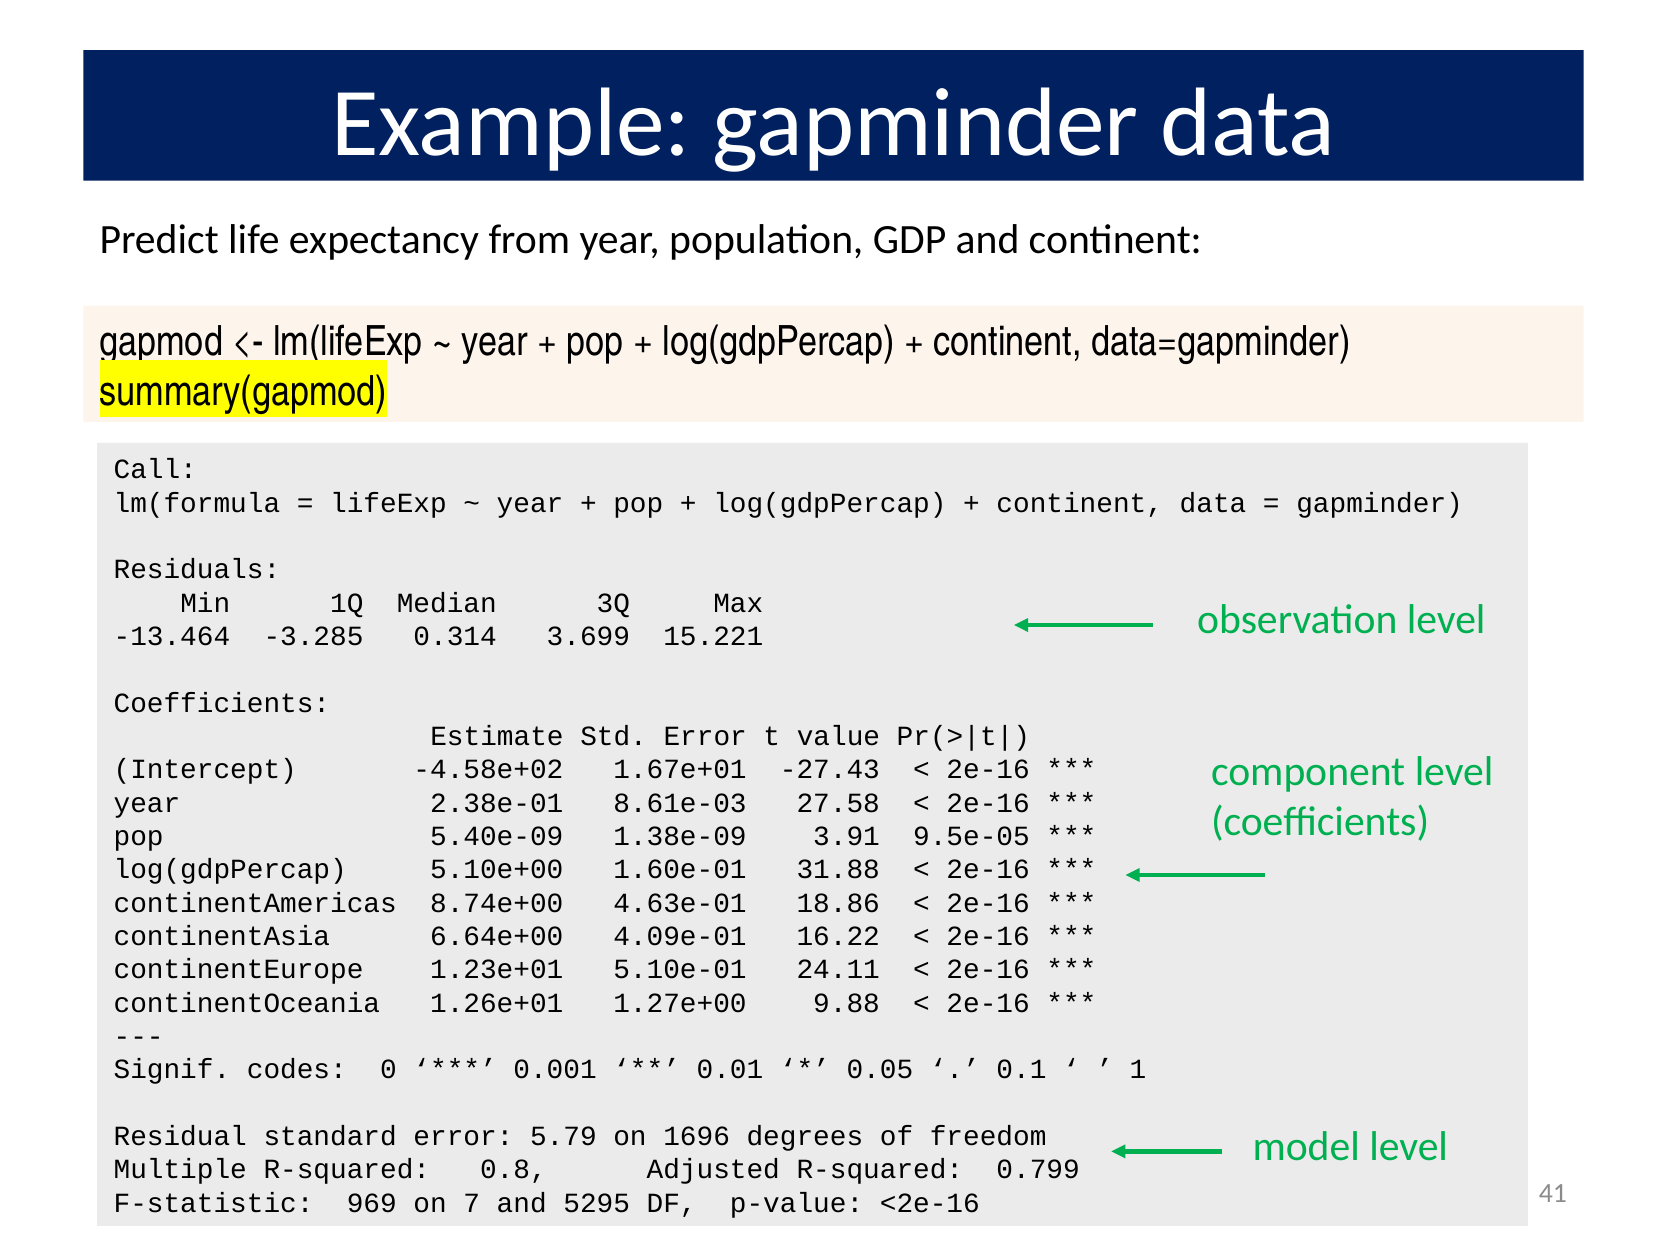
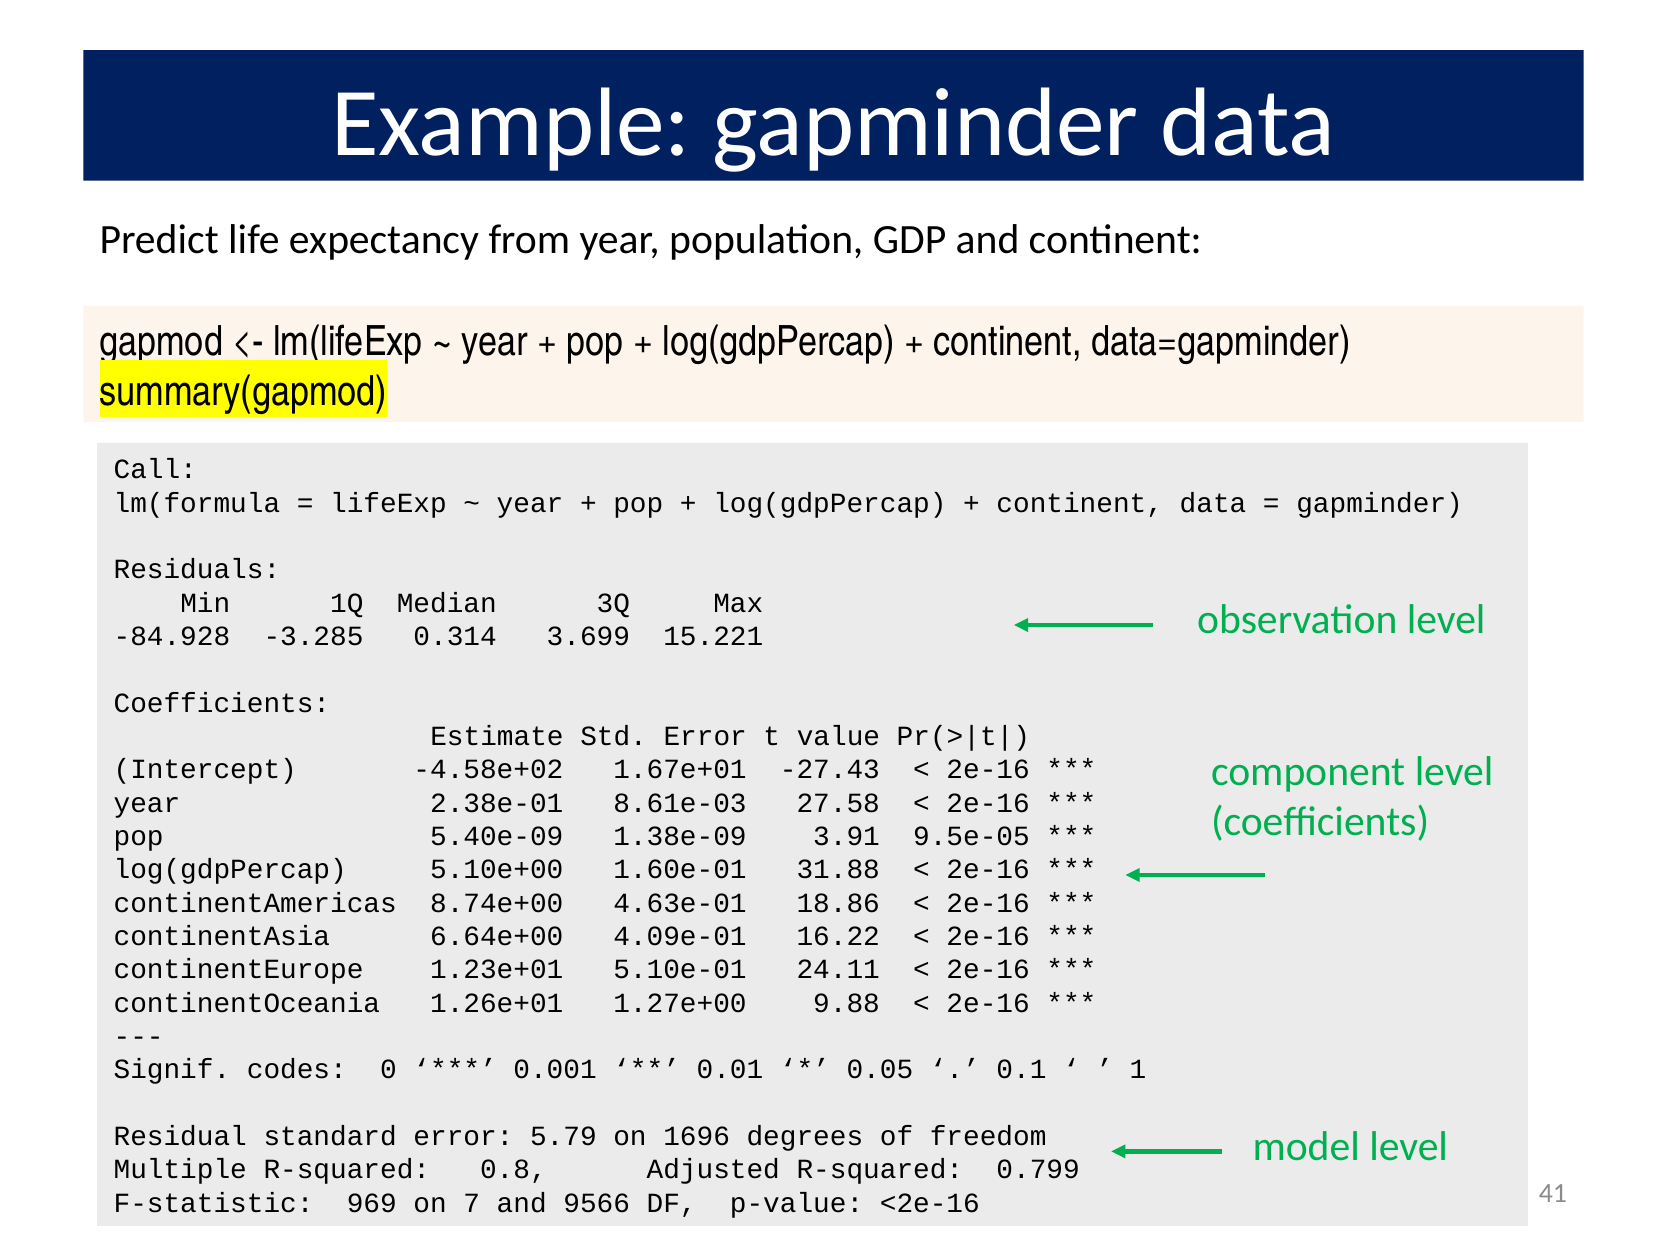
-13.464: -13.464 -> -84.928
5295: 5295 -> 9566
